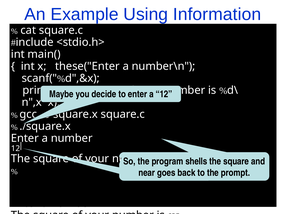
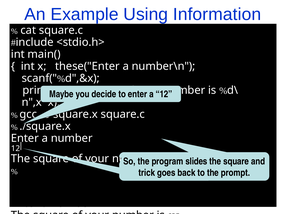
shells: shells -> slides
near: near -> trick
